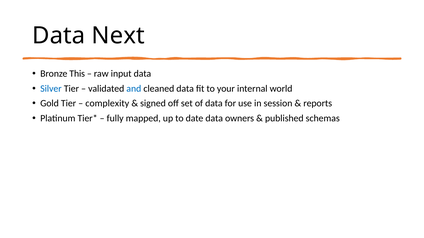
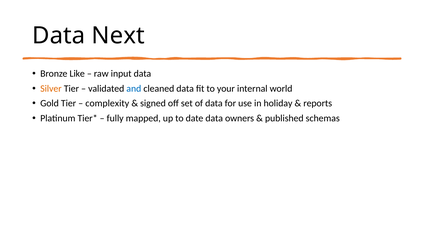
This: This -> Like
Silver colour: blue -> orange
session: session -> holiday
